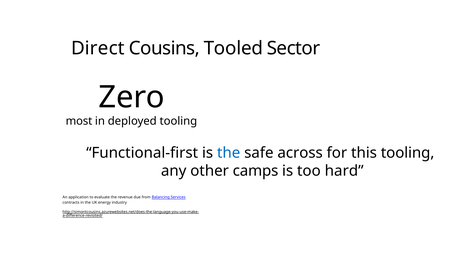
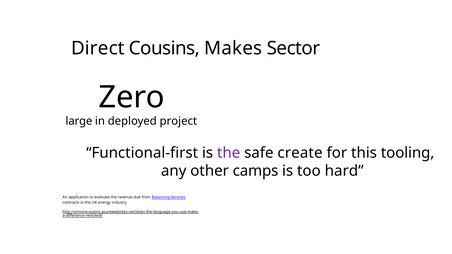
Tooled: Tooled -> Makes
most: most -> large
deployed tooling: tooling -> project
the at (229, 153) colour: blue -> purple
across: across -> create
